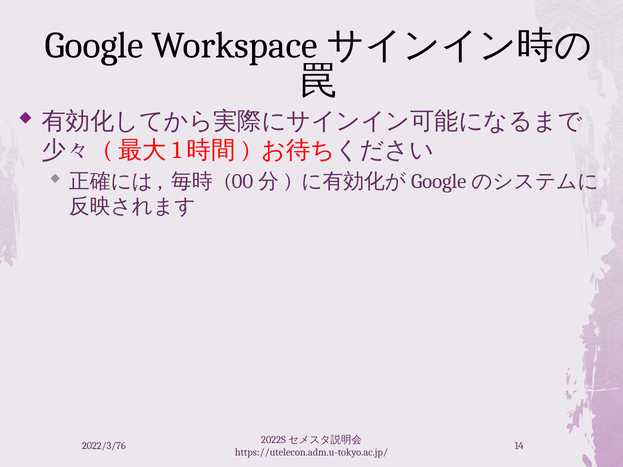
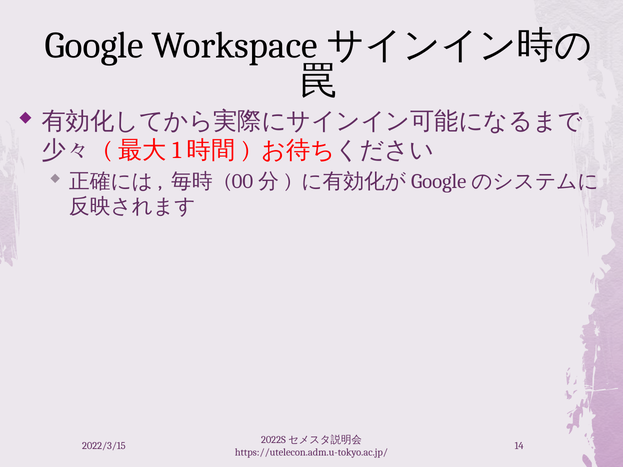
2022/3/76: 2022/3/76 -> 2022/3/15
